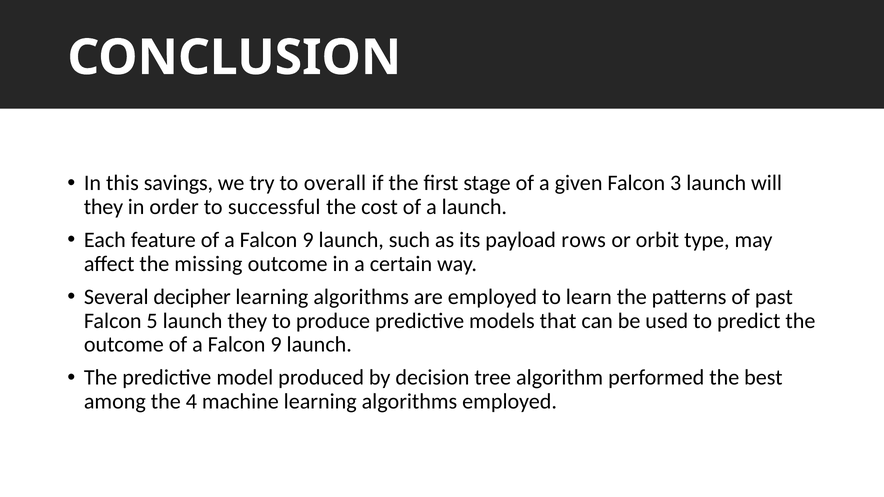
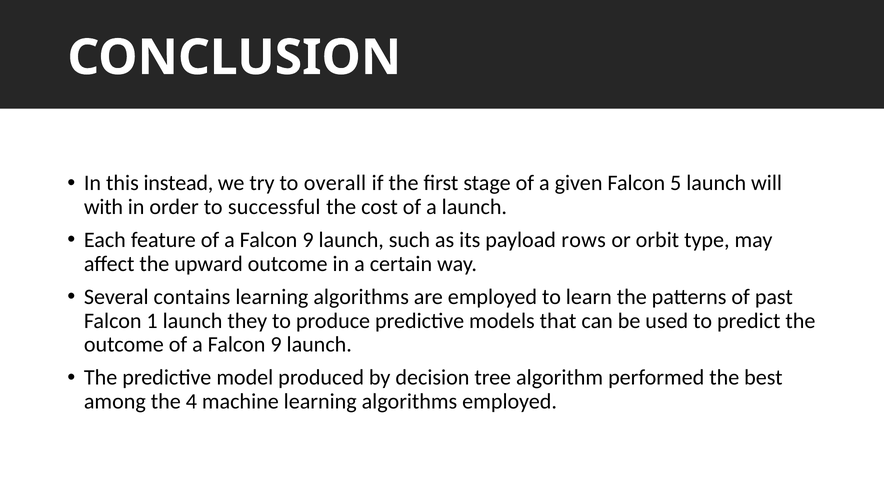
savings: savings -> instead
3: 3 -> 5
they at (103, 207): they -> with
missing: missing -> upward
decipher: decipher -> contains
5: 5 -> 1
